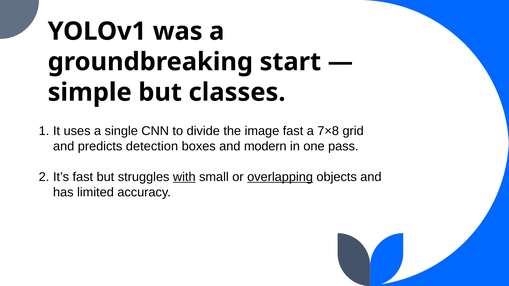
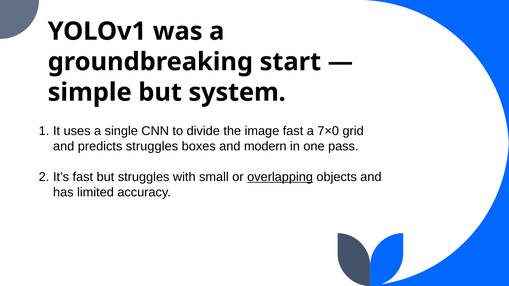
classes: classes -> system
7×8: 7×8 -> 7×0
predicts detection: detection -> struggles
with underline: present -> none
